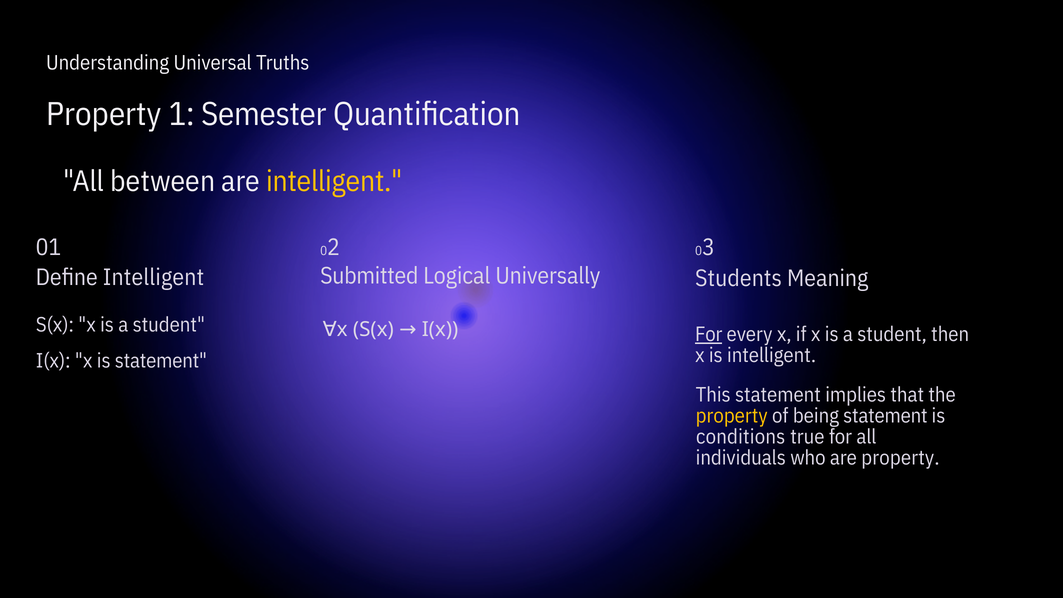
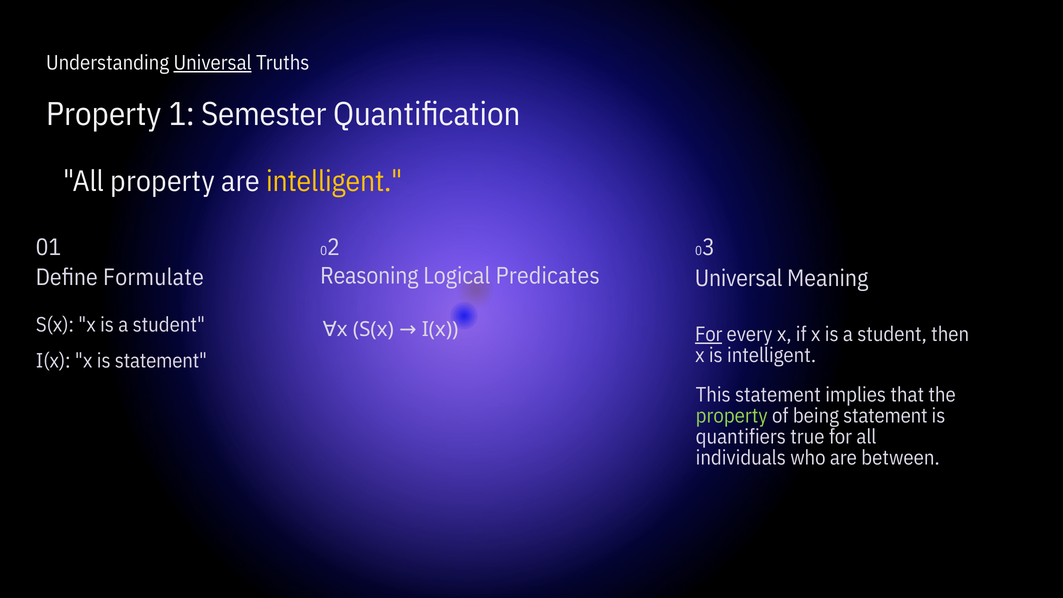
Universal at (213, 63) underline: none -> present
All between: between -> property
Submitted: Submitted -> Reasoning
Universally: Universally -> Predicates
Define Intelligent: Intelligent -> Formulate
Students at (739, 279): Students -> Universal
property at (732, 416) colour: yellow -> light green
conditions: conditions -> quantifiers
are property: property -> between
